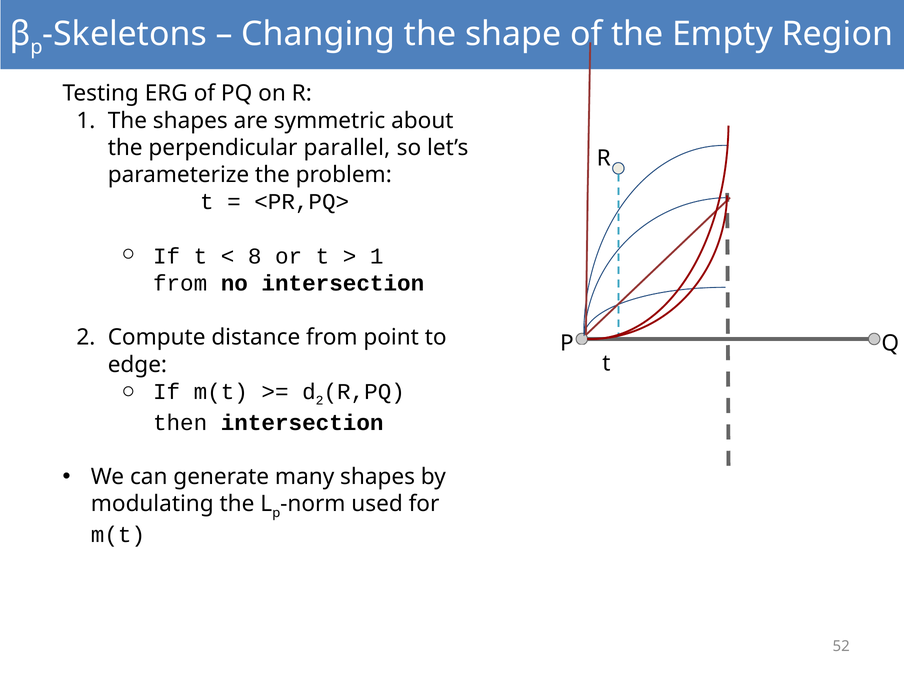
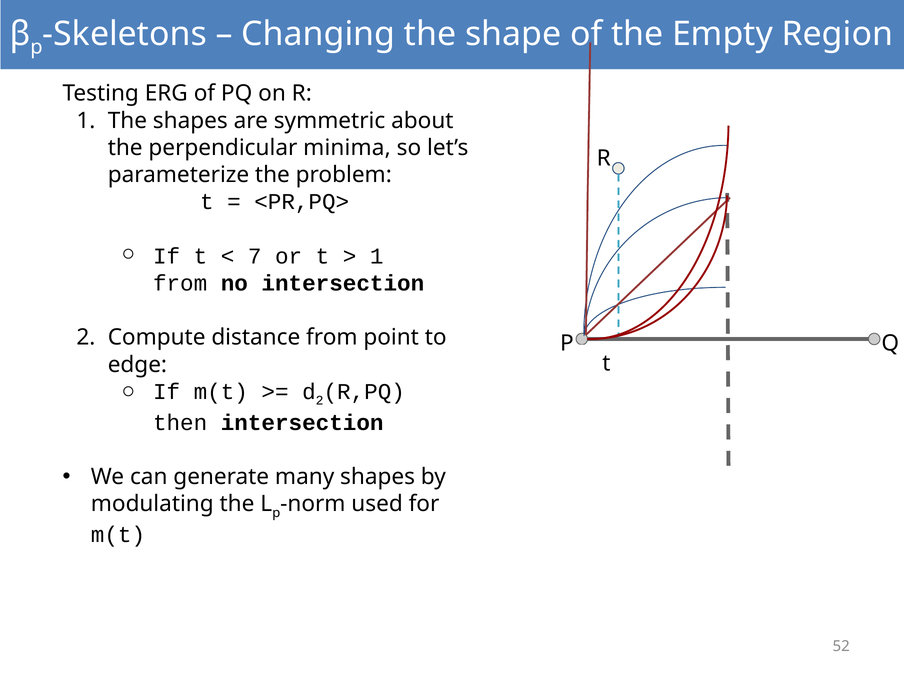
parallel: parallel -> minima
8: 8 -> 7
